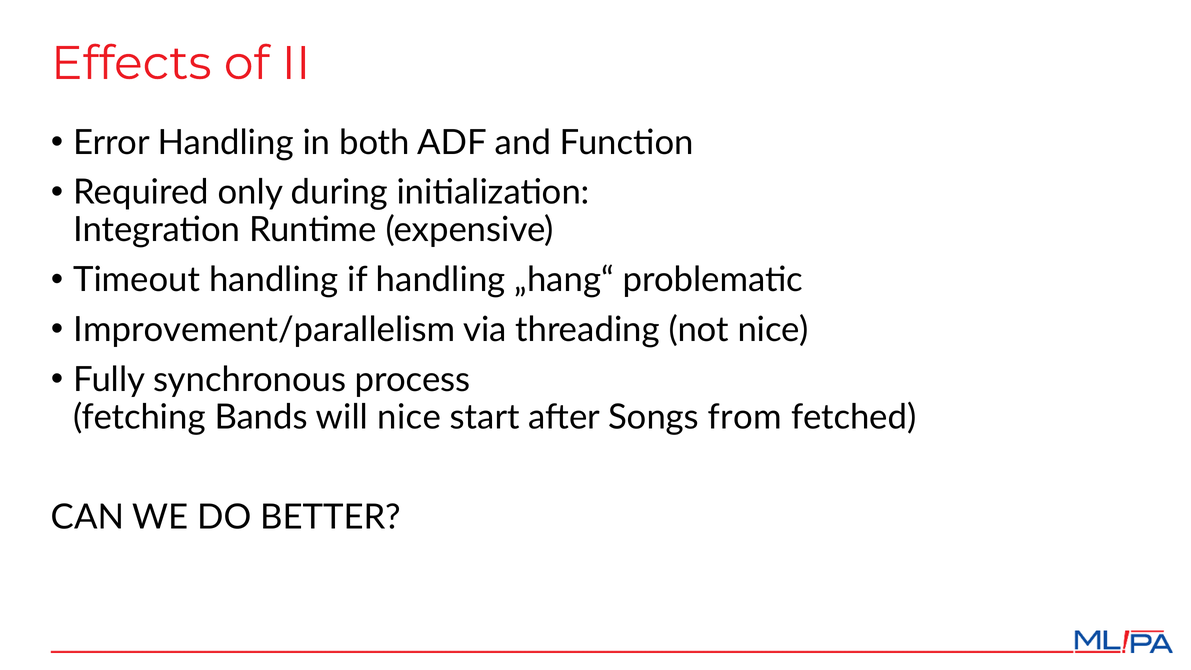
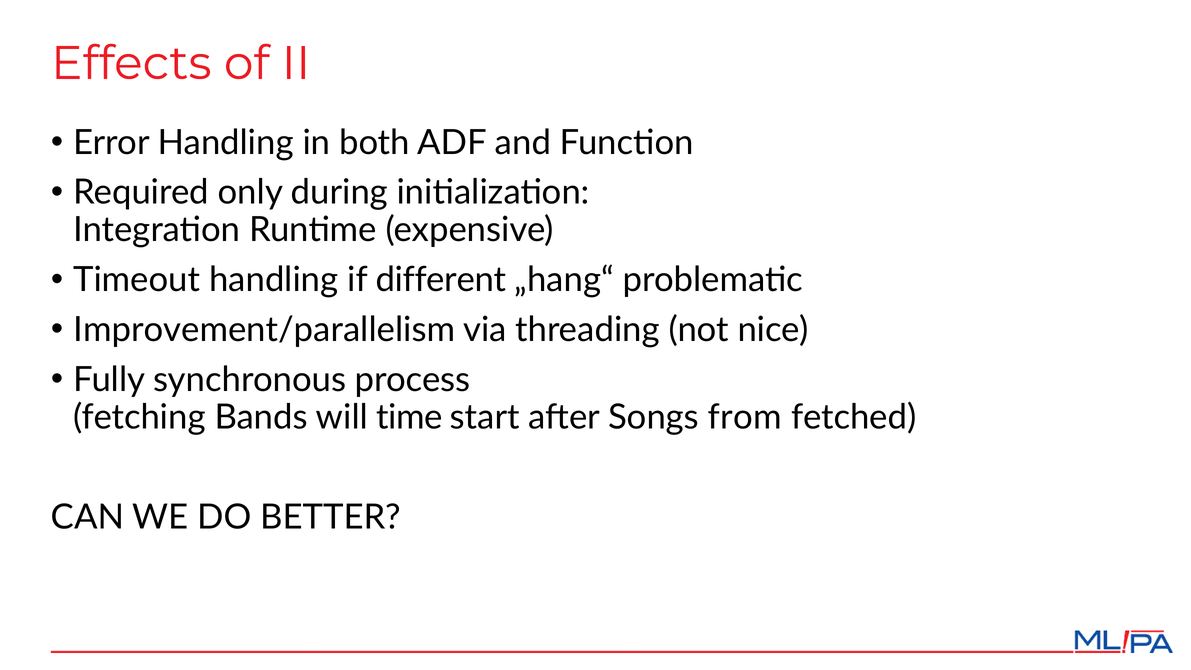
if handling: handling -> different
will nice: nice -> time
